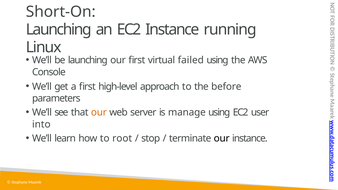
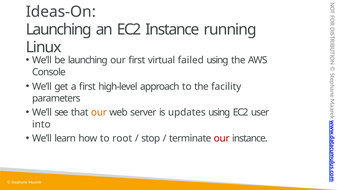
Short-On: Short-On -> Ideas-On
before: before -> facility
manage: manage -> updates
our at (222, 138) colour: black -> red
